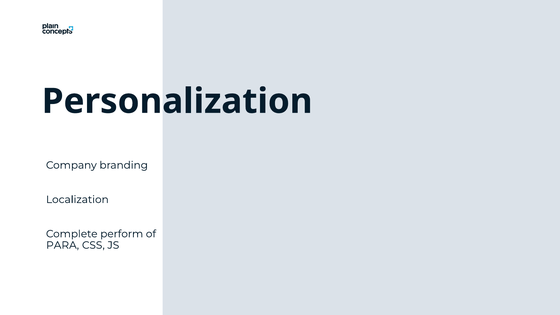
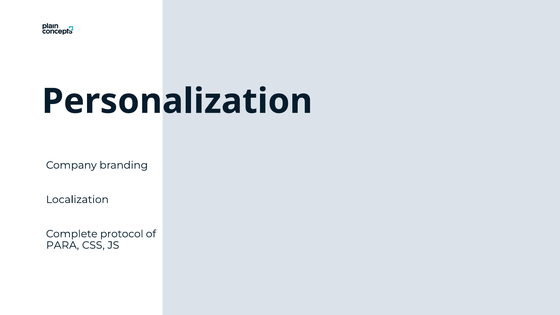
perform: perform -> protocol
